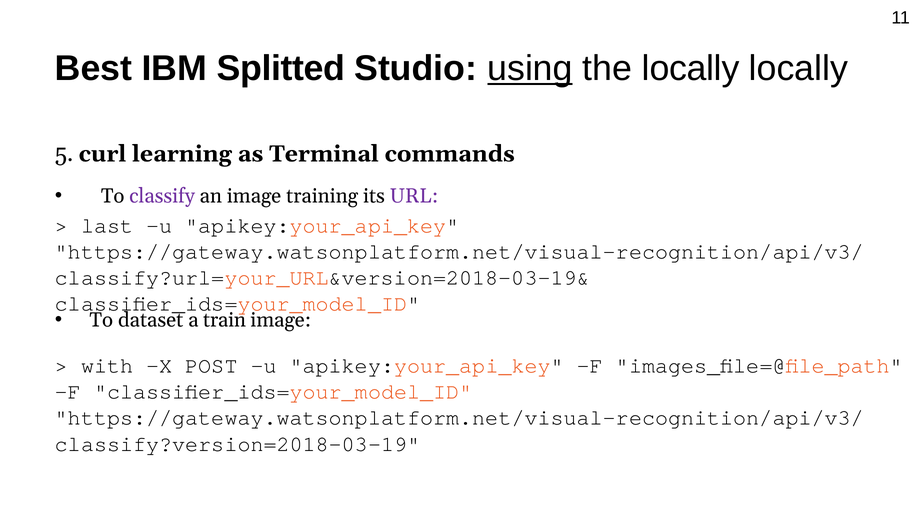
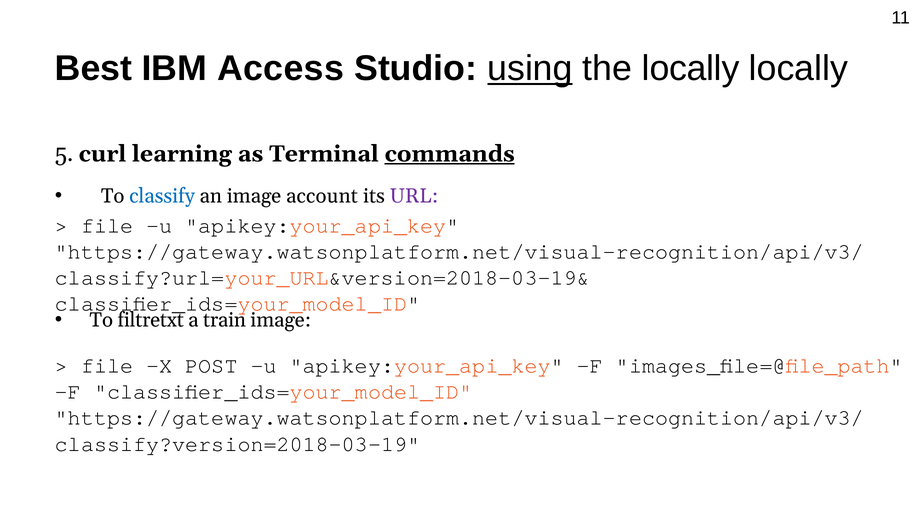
Splitted: Splitted -> Access
commands underline: none -> present
classify colour: purple -> blue
training: training -> account
last at (107, 226): last -> file
dataset: dataset -> filtretxt
with at (107, 366): with -> file
